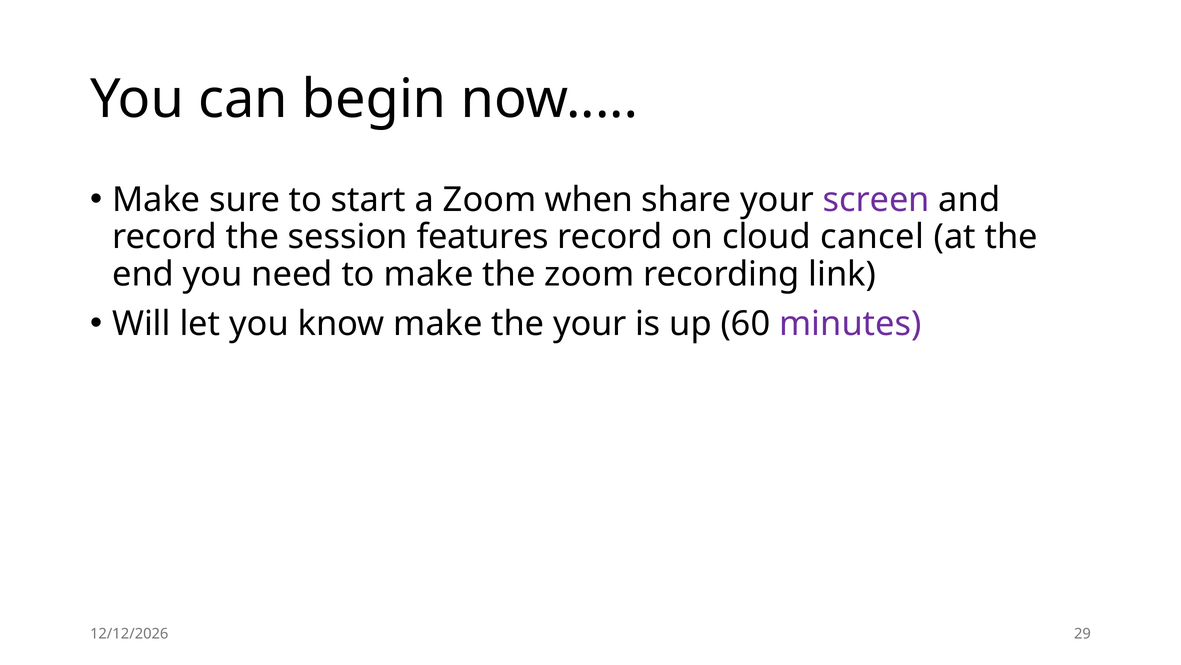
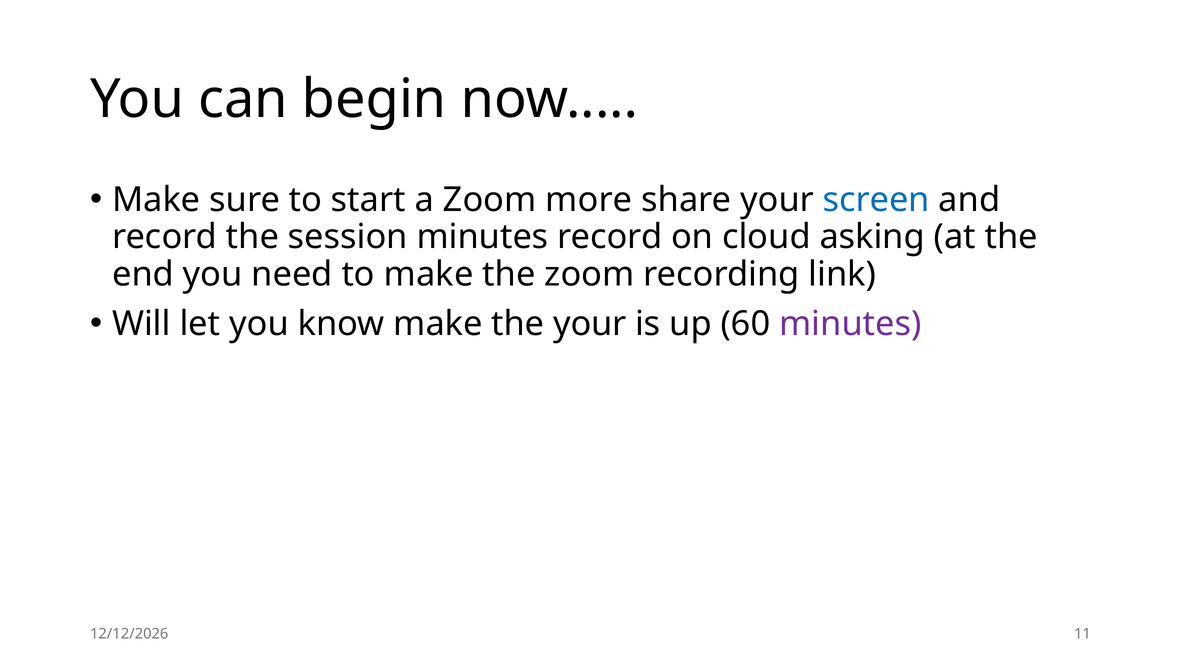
when: when -> more
screen colour: purple -> blue
session features: features -> minutes
cancel: cancel -> asking
29: 29 -> 11
